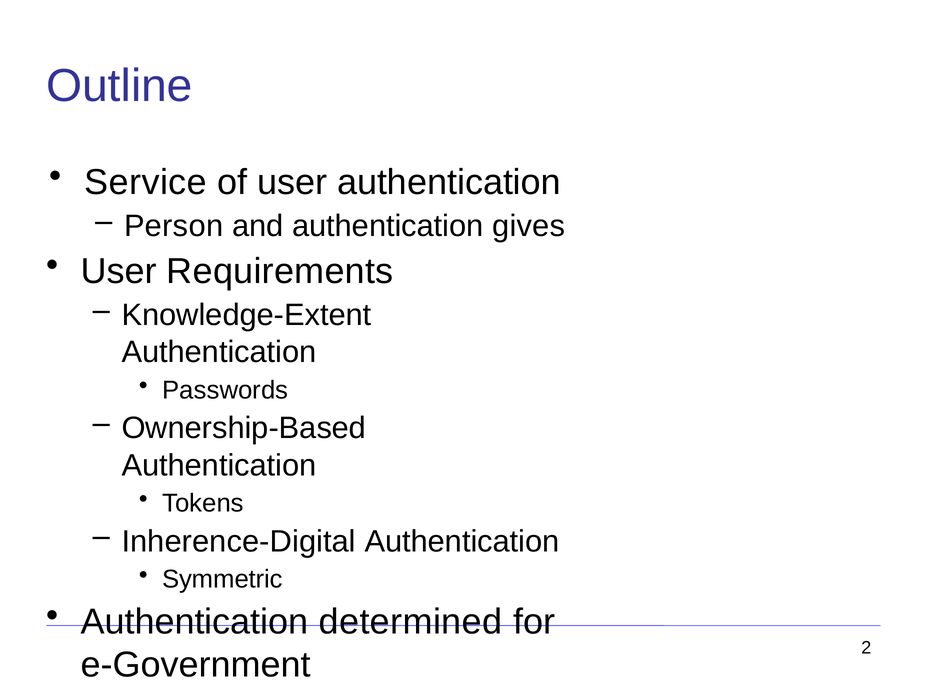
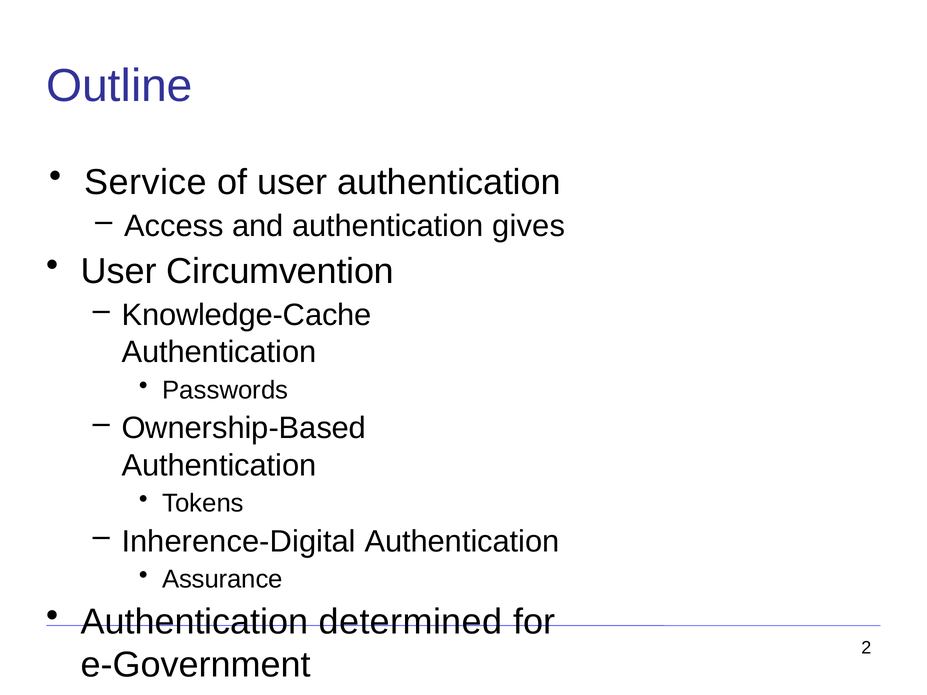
Person: Person -> Access
Requirements: Requirements -> Circumvention
Knowledge-Extent: Knowledge-Extent -> Knowledge-Cache
Symmetric: Symmetric -> Assurance
